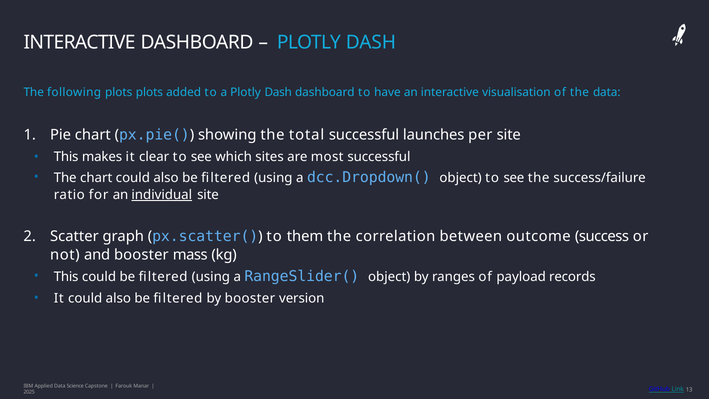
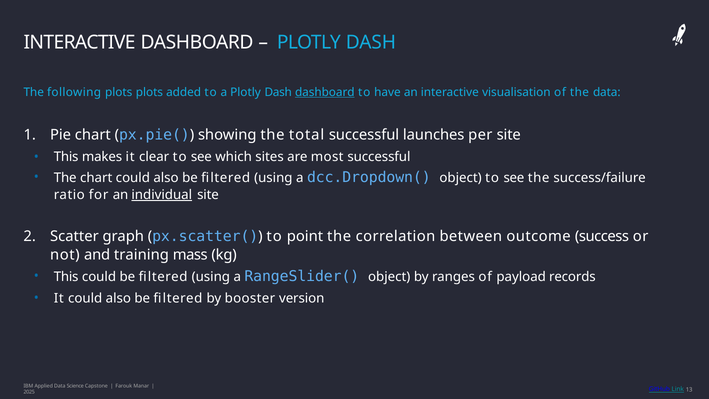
dashboard at (325, 92) underline: none -> present
them: them -> point
and booster: booster -> training
